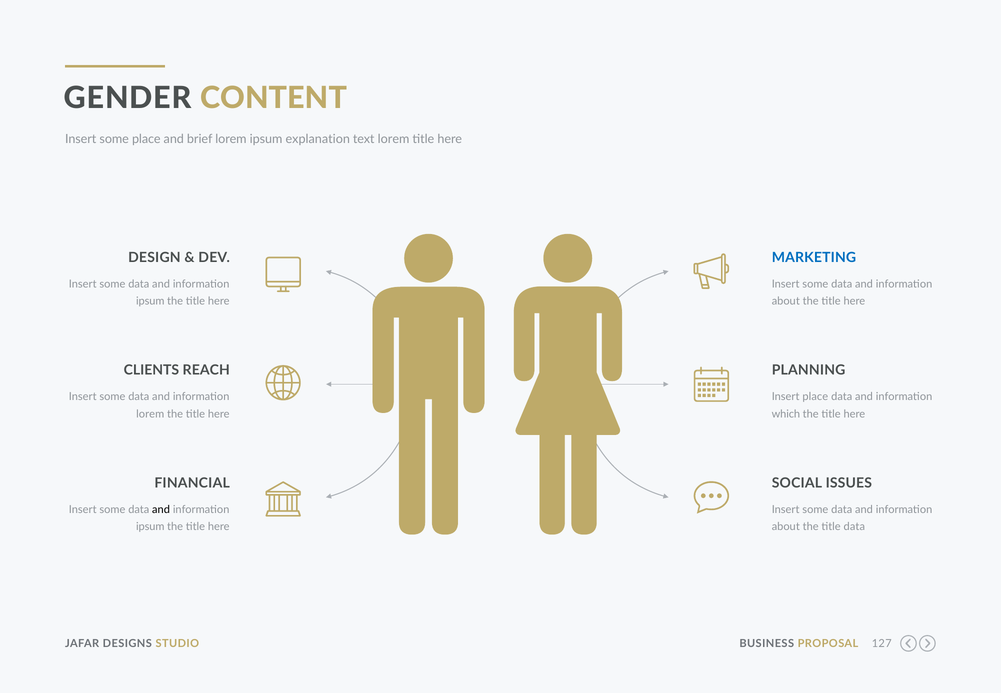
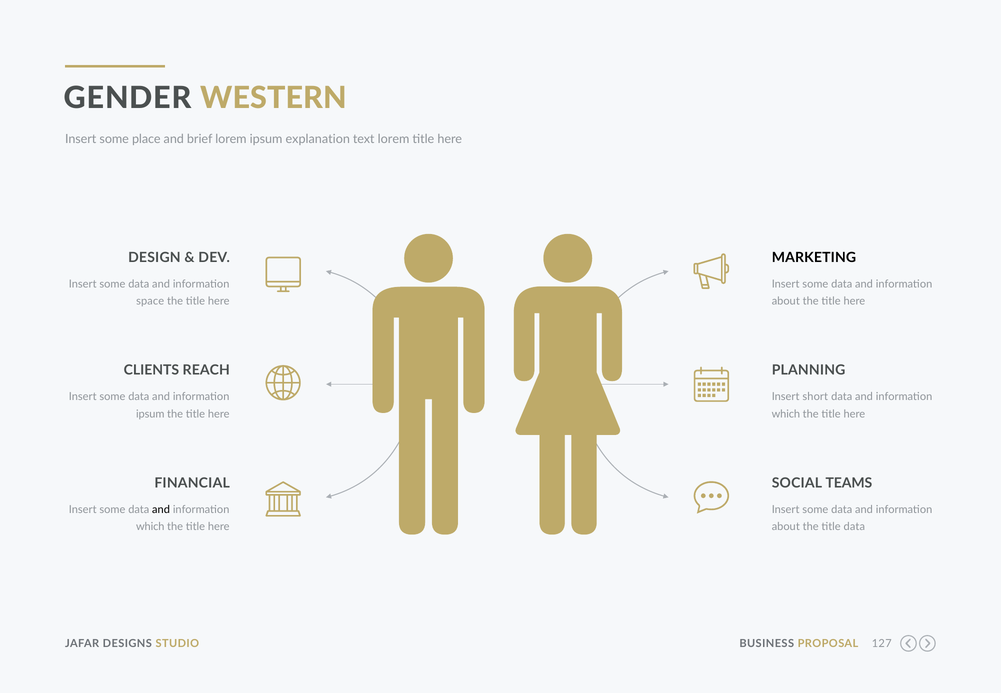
CONTENT: CONTENT -> WESTERN
MARKETING colour: blue -> black
ipsum at (150, 301): ipsum -> space
Insert place: place -> short
lorem at (150, 414): lorem -> ipsum
ISSUES: ISSUES -> TEAMS
ipsum at (150, 527): ipsum -> which
